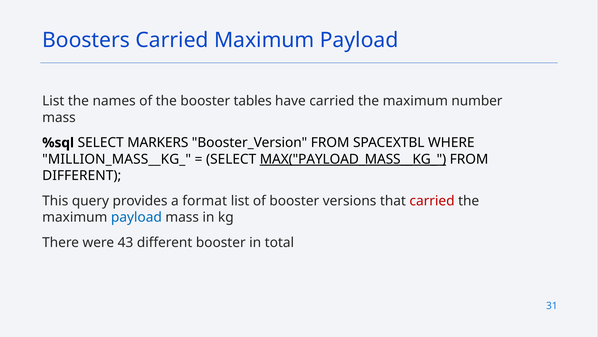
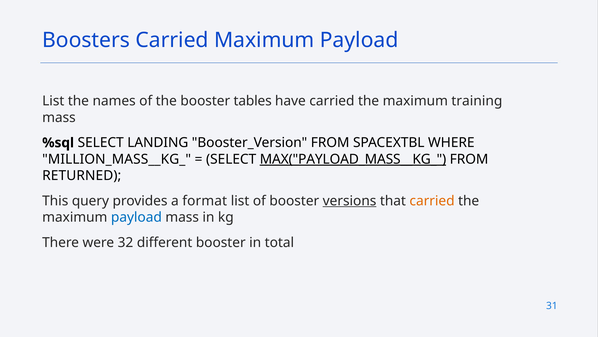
number: number -> training
MARKERS: MARKERS -> LANDING
DIFFERENT at (82, 175): DIFFERENT -> RETURNED
versions underline: none -> present
carried at (432, 200) colour: red -> orange
43: 43 -> 32
